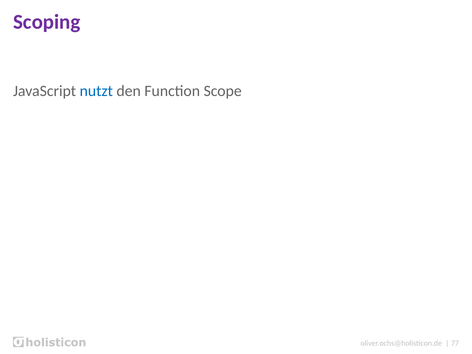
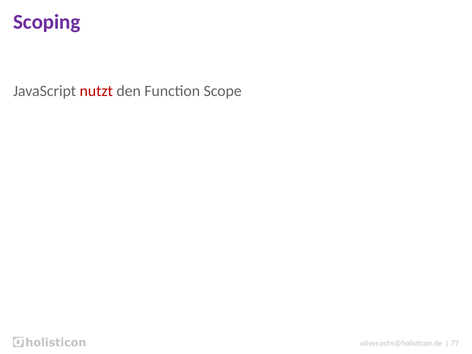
nutzt colour: blue -> red
